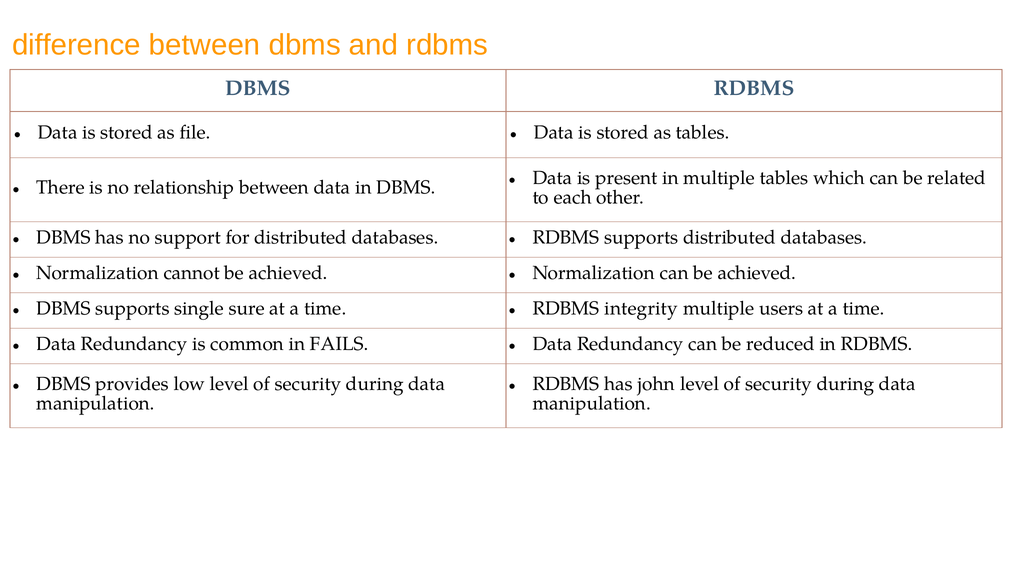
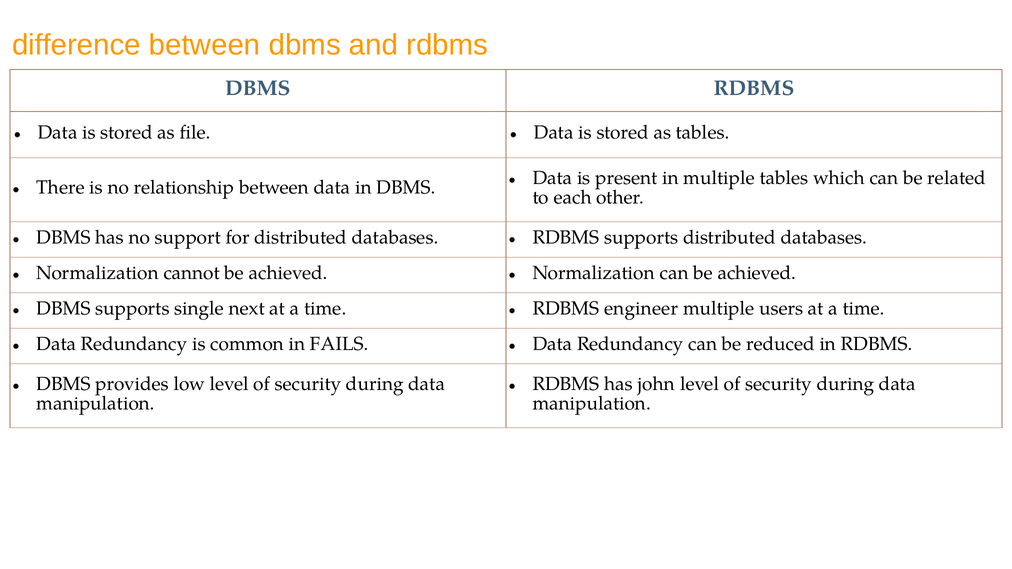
sure: sure -> next
integrity: integrity -> engineer
